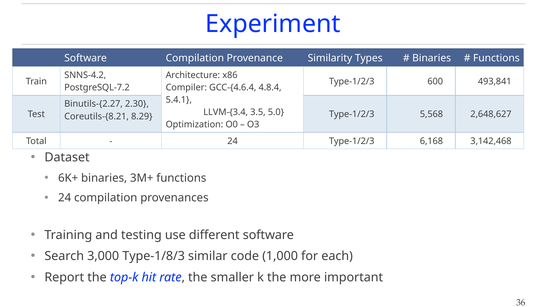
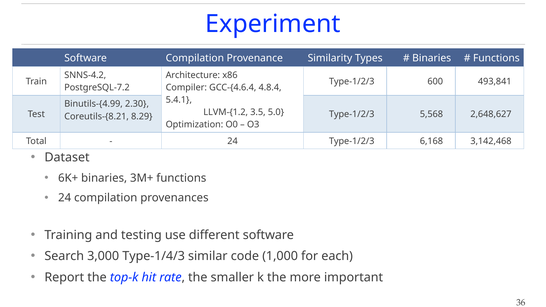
Binutils-{2.27: Binutils-{2.27 -> Binutils-{4.99
LLVM-{3.4: LLVM-{3.4 -> LLVM-{1.2
Type-1/8/3: Type-1/8/3 -> Type-1/4/3
